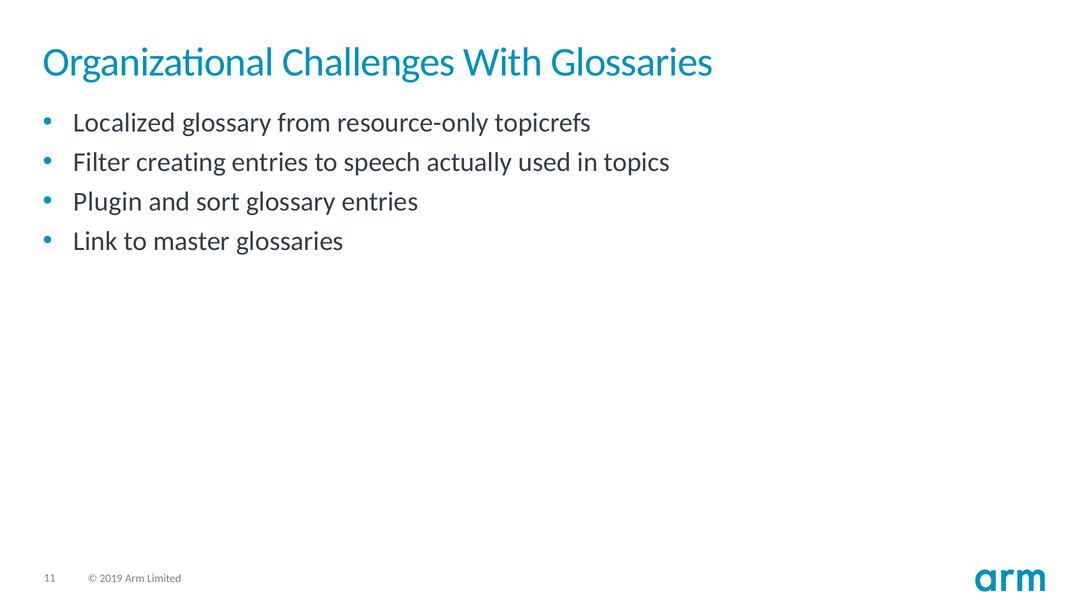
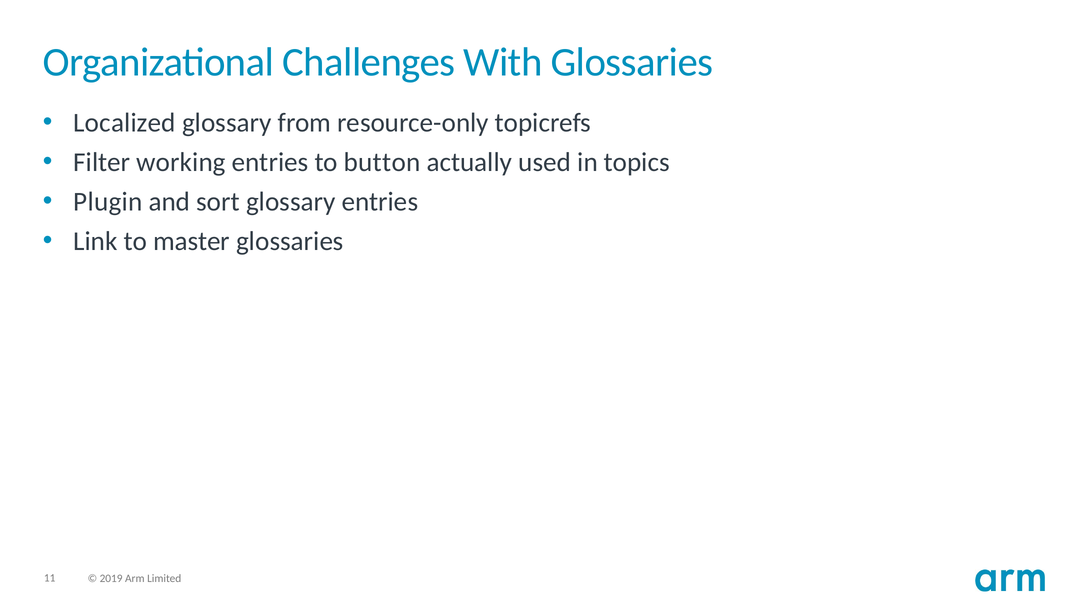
creating: creating -> working
speech: speech -> button
